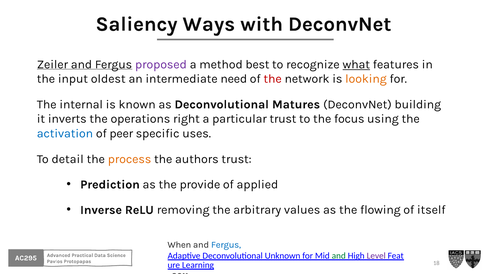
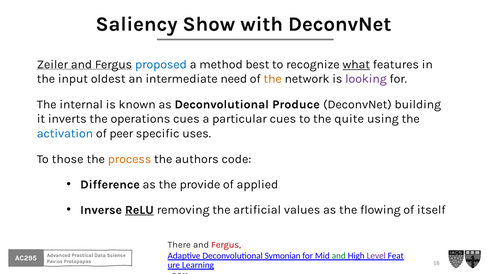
Ways: Ways -> Show
proposed colour: purple -> blue
the at (273, 79) colour: red -> orange
looking colour: orange -> purple
Matures: Matures -> Produce
operations right: right -> cues
particular trust: trust -> cues
focus: focus -> quite
detail: detail -> those
authors trust: trust -> code
Prediction: Prediction -> Difference
ReLU underline: none -> present
arbitrary: arbitrary -> artificial
When: When -> There
Fergus at (226, 245) colour: blue -> red
Unknown: Unknown -> Symonian
